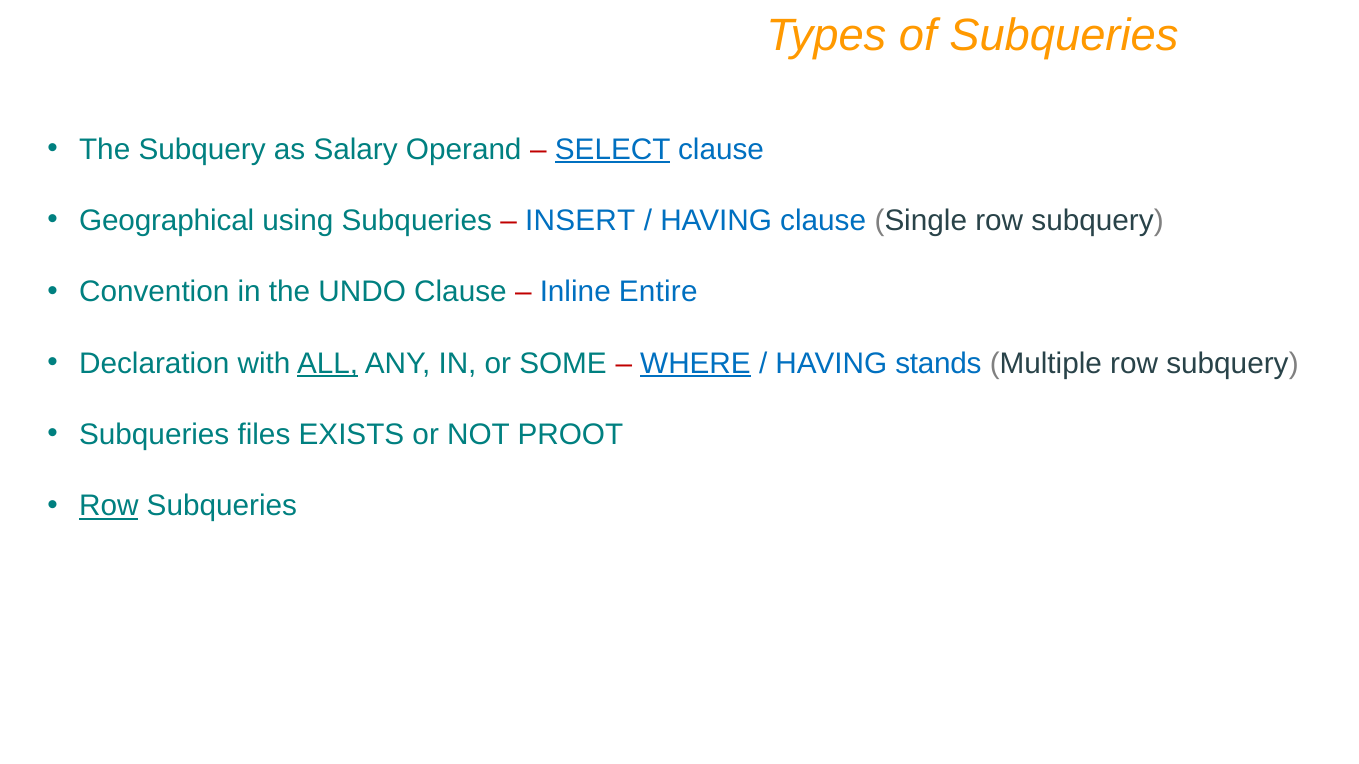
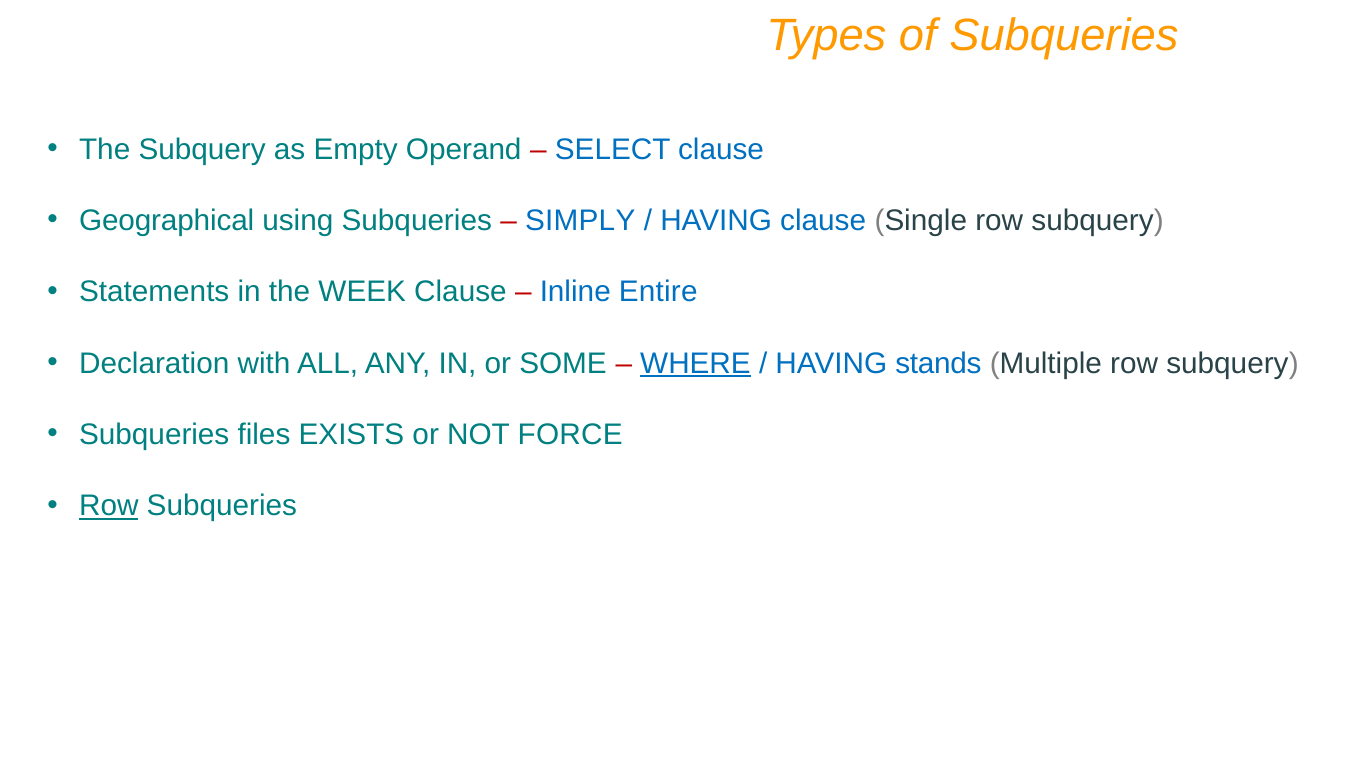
Salary: Salary -> Empty
SELECT underline: present -> none
INSERT: INSERT -> SIMPLY
Convention: Convention -> Statements
UNDO: UNDO -> WEEK
ALL underline: present -> none
PROOT: PROOT -> FORCE
